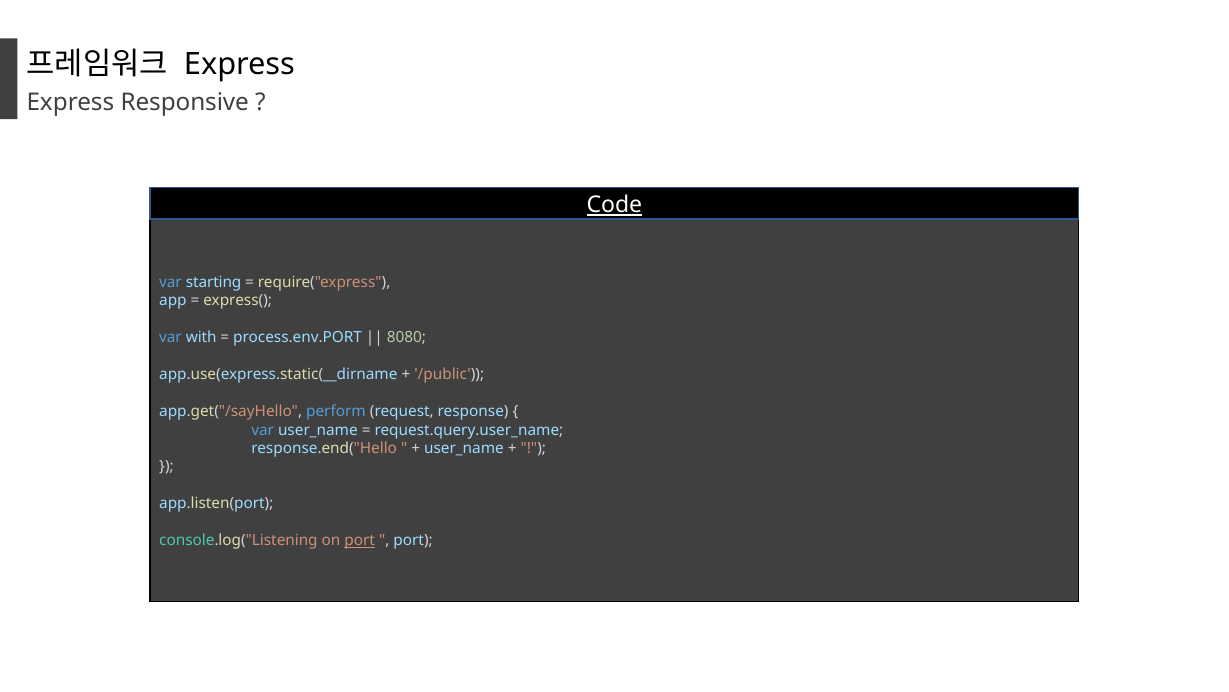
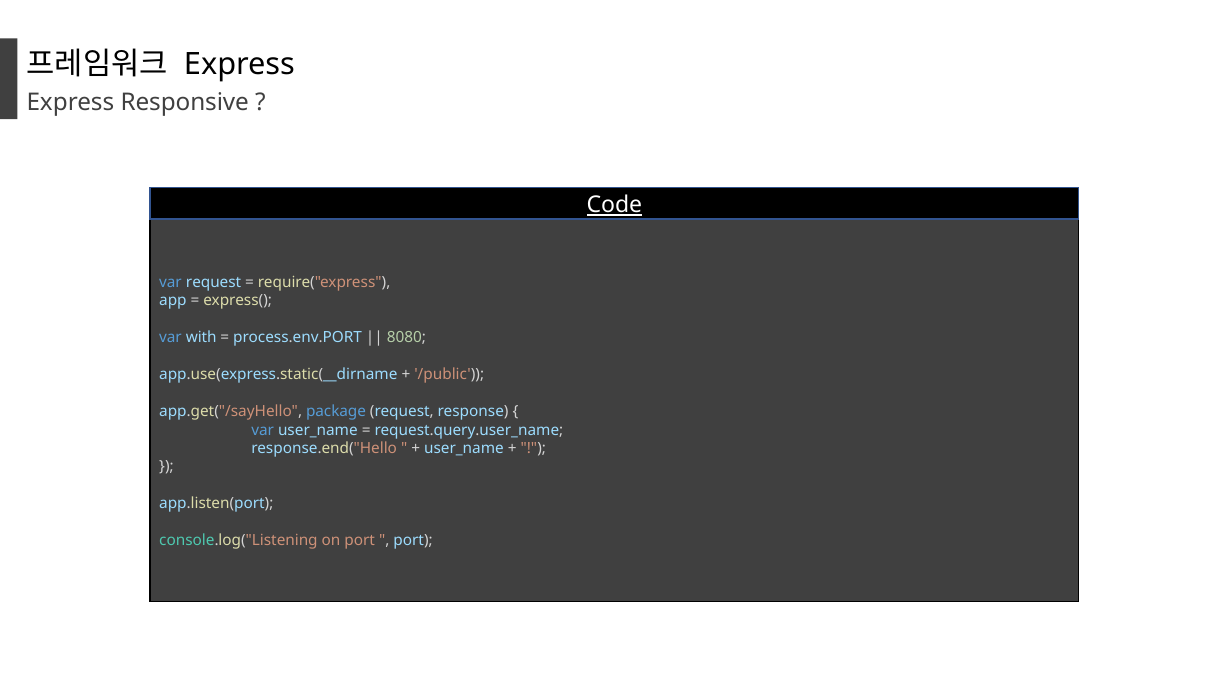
var starting: starting -> request
perform: perform -> package
port at (360, 540) underline: present -> none
